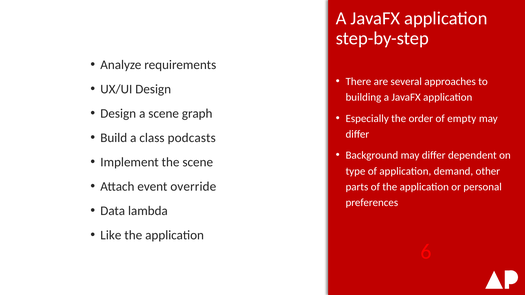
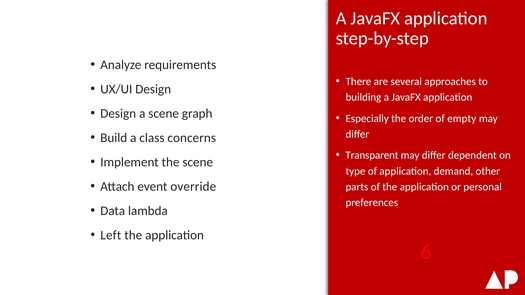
podcasts: podcasts -> concerns
Background: Background -> Transparent
Like: Like -> Left
